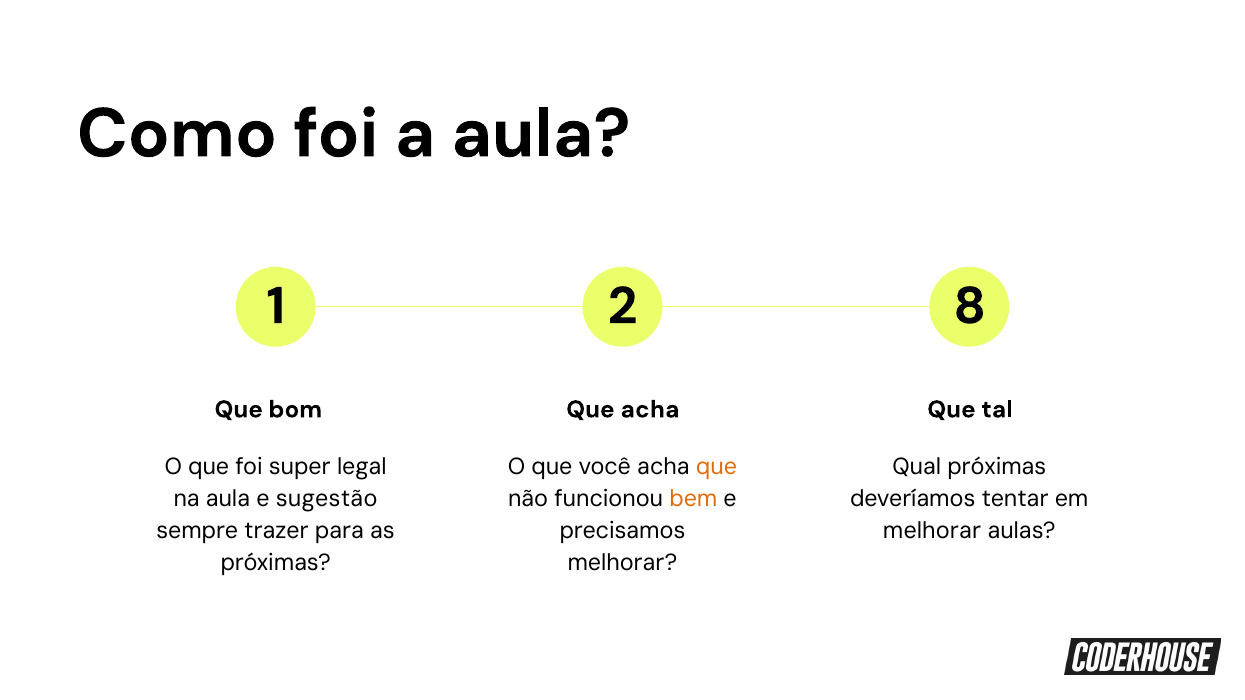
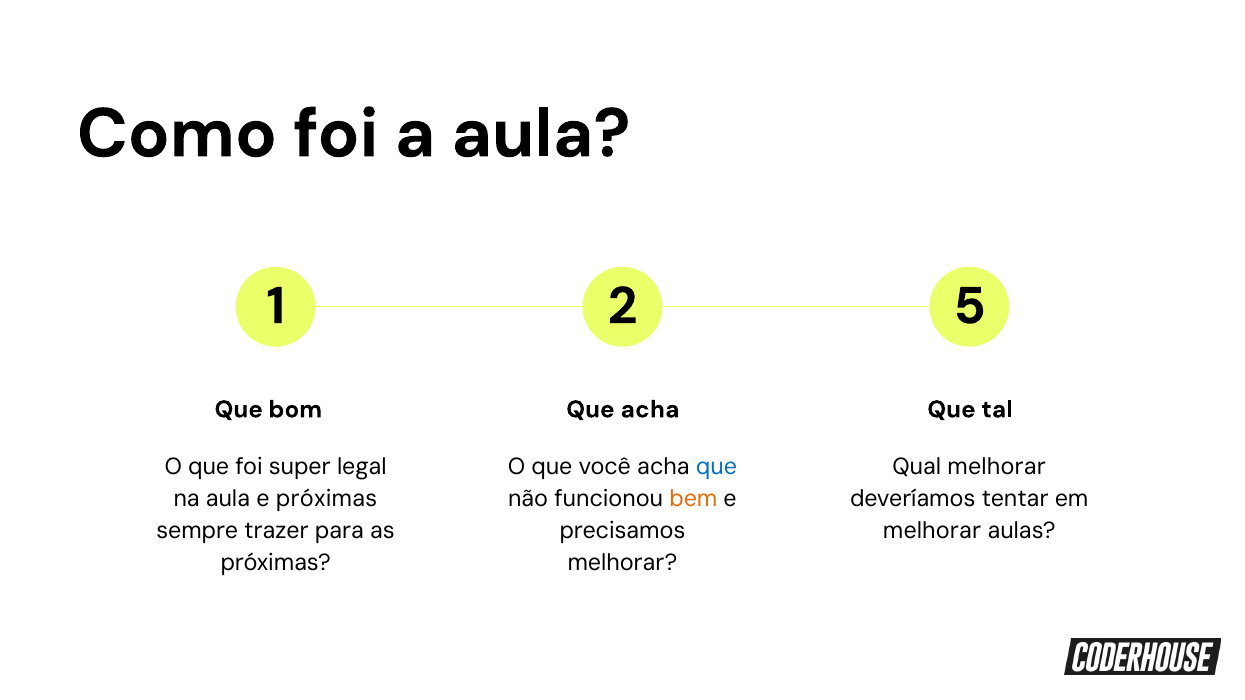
8: 8 -> 5
que at (716, 467) colour: orange -> blue
Qual próximas: próximas -> melhorar
e sugestão: sugestão -> próximas
